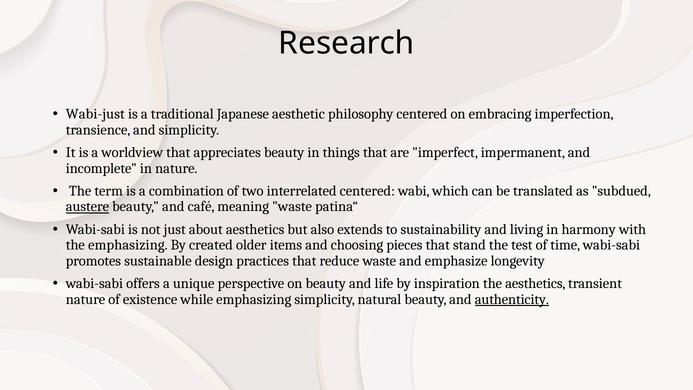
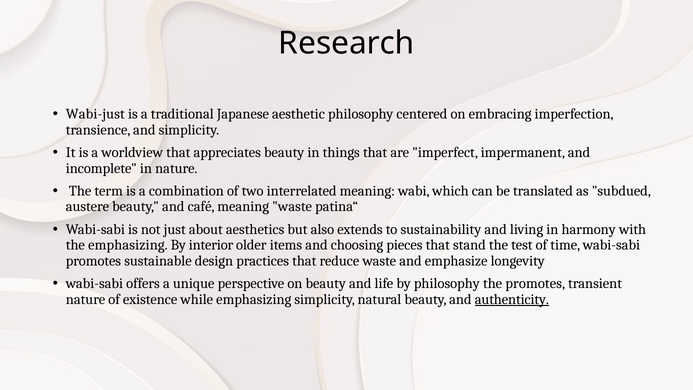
interrelated centered: centered -> meaning
austere underline: present -> none
created: created -> interior
by inspiration: inspiration -> philosophy
the aesthetics: aesthetics -> promotes
